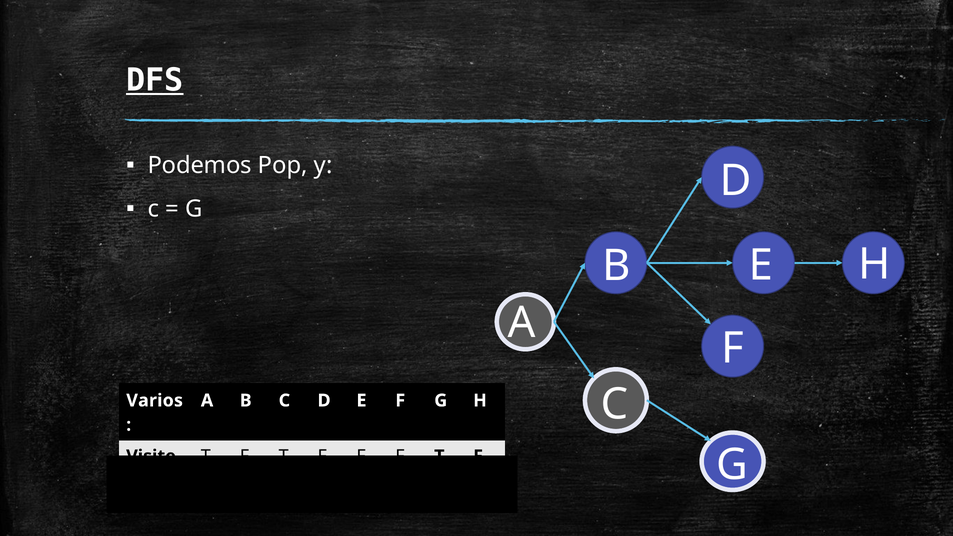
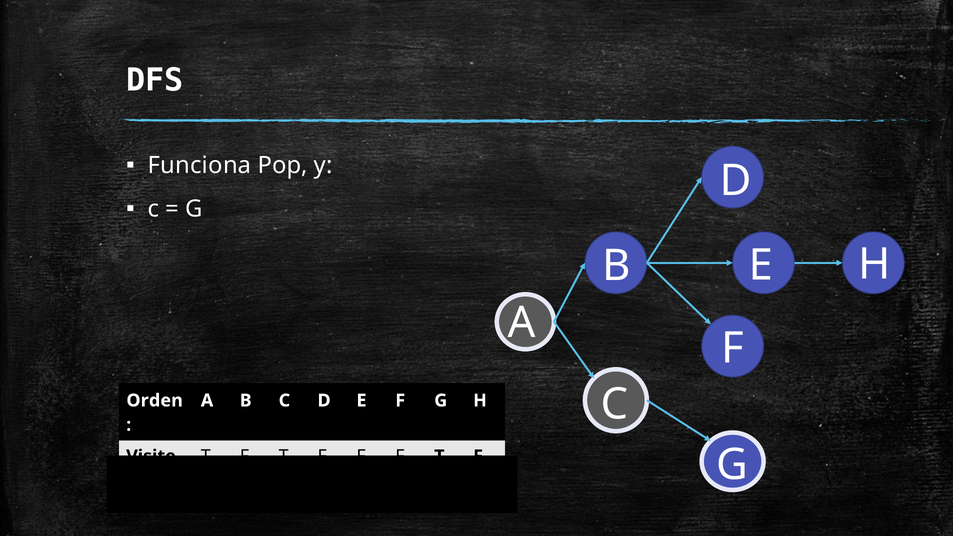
DFS underline: present -> none
Podemos: Podemos -> Funciona
Varios: Varios -> Orden
